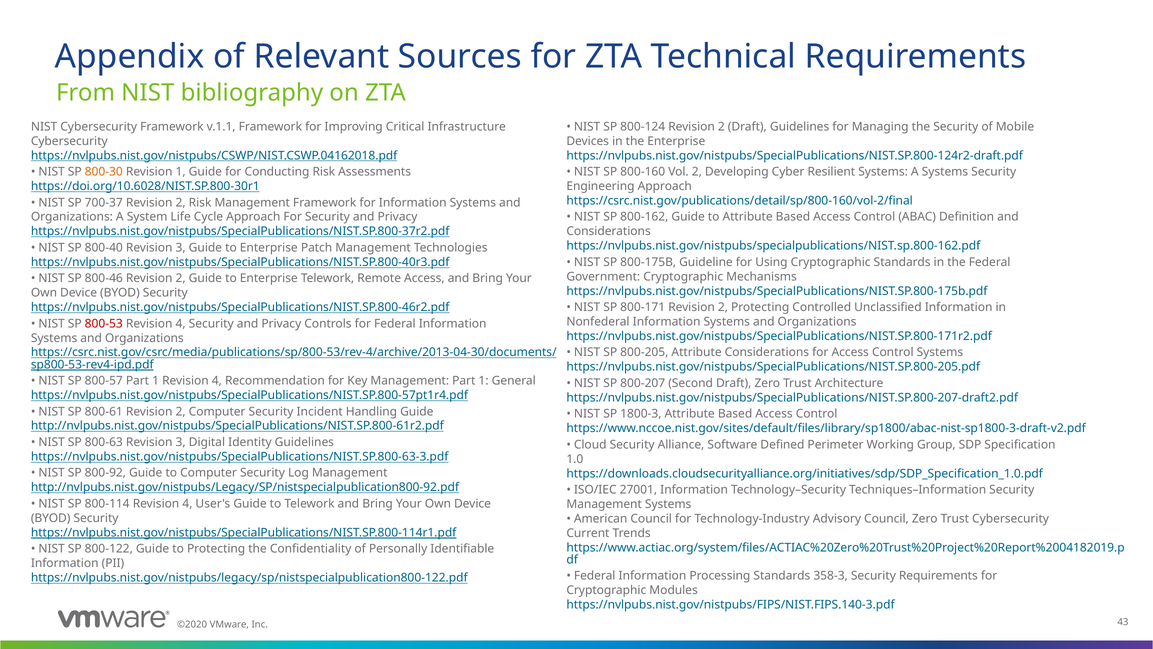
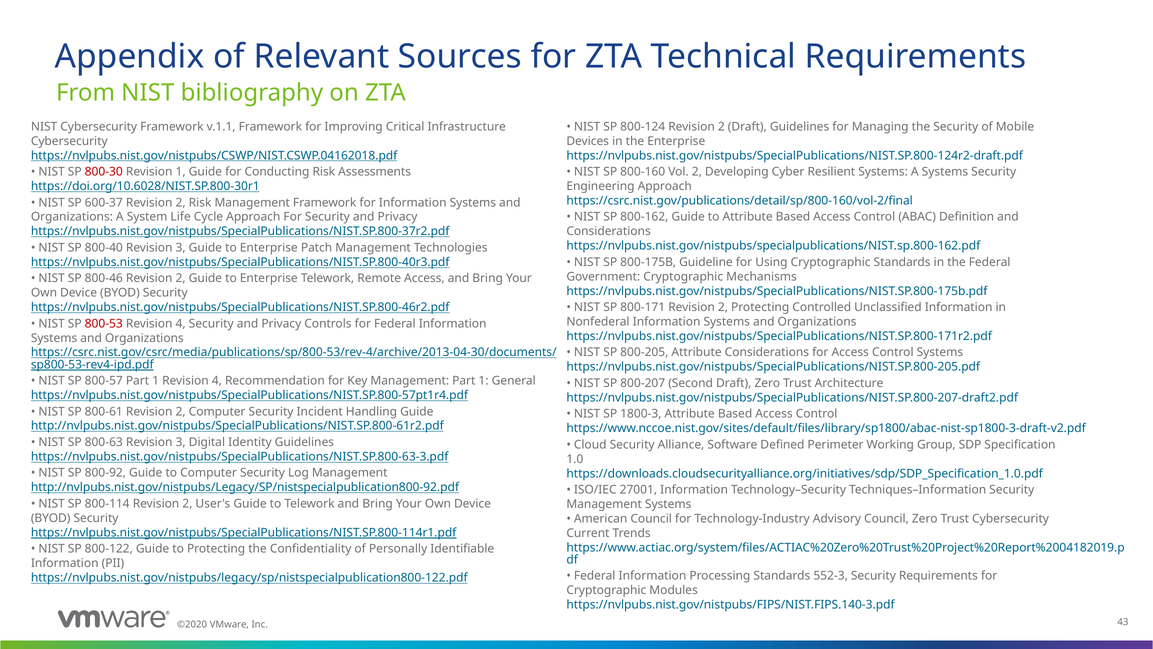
800-30 colour: orange -> red
700-37: 700-37 -> 600-37
800-114 Revision 4: 4 -> 2
358-3: 358-3 -> 552-3
